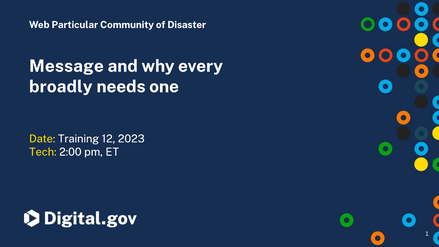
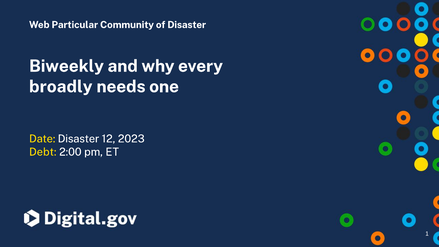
Message: Message -> Biweekly
Date Training: Training -> Disaster
Tech: Tech -> Debt
